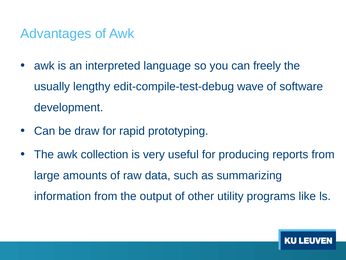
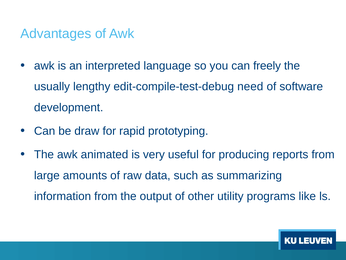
wave: wave -> need
collection: collection -> animated
